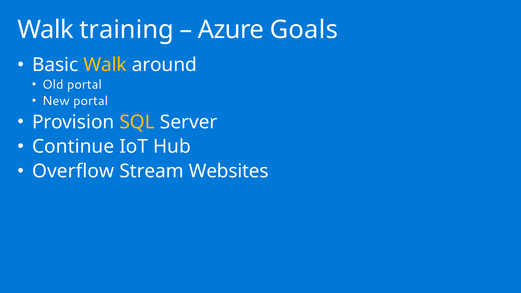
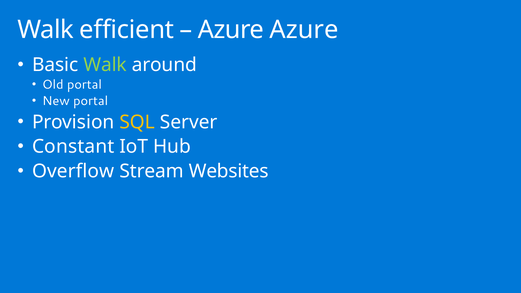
training: training -> efficient
Azure Goals: Goals -> Azure
Walk at (105, 65) colour: yellow -> light green
Continue: Continue -> Constant
